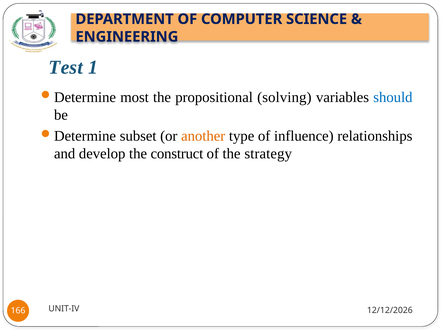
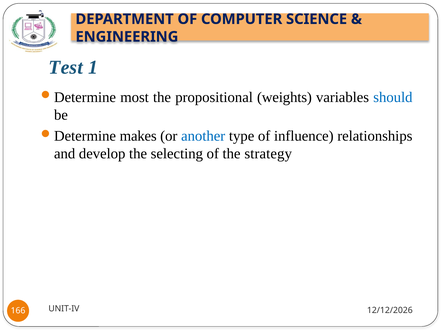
solving: solving -> weights
subset: subset -> makes
another colour: orange -> blue
construct: construct -> selecting
